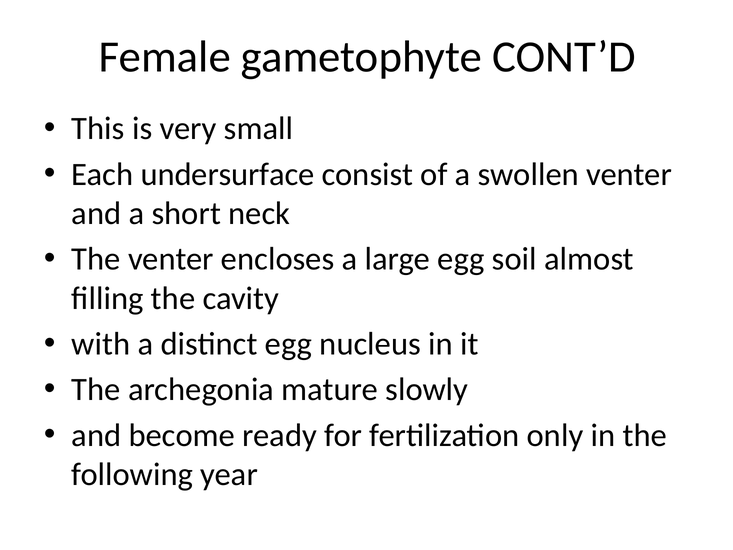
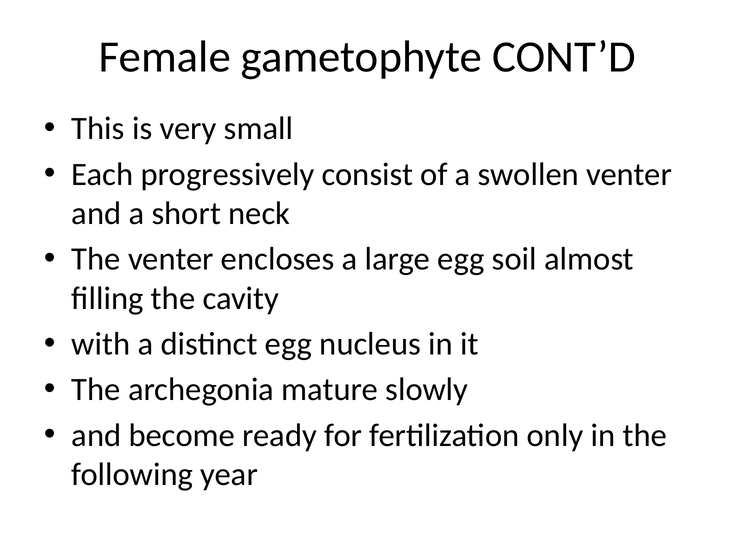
undersurface: undersurface -> progressively
